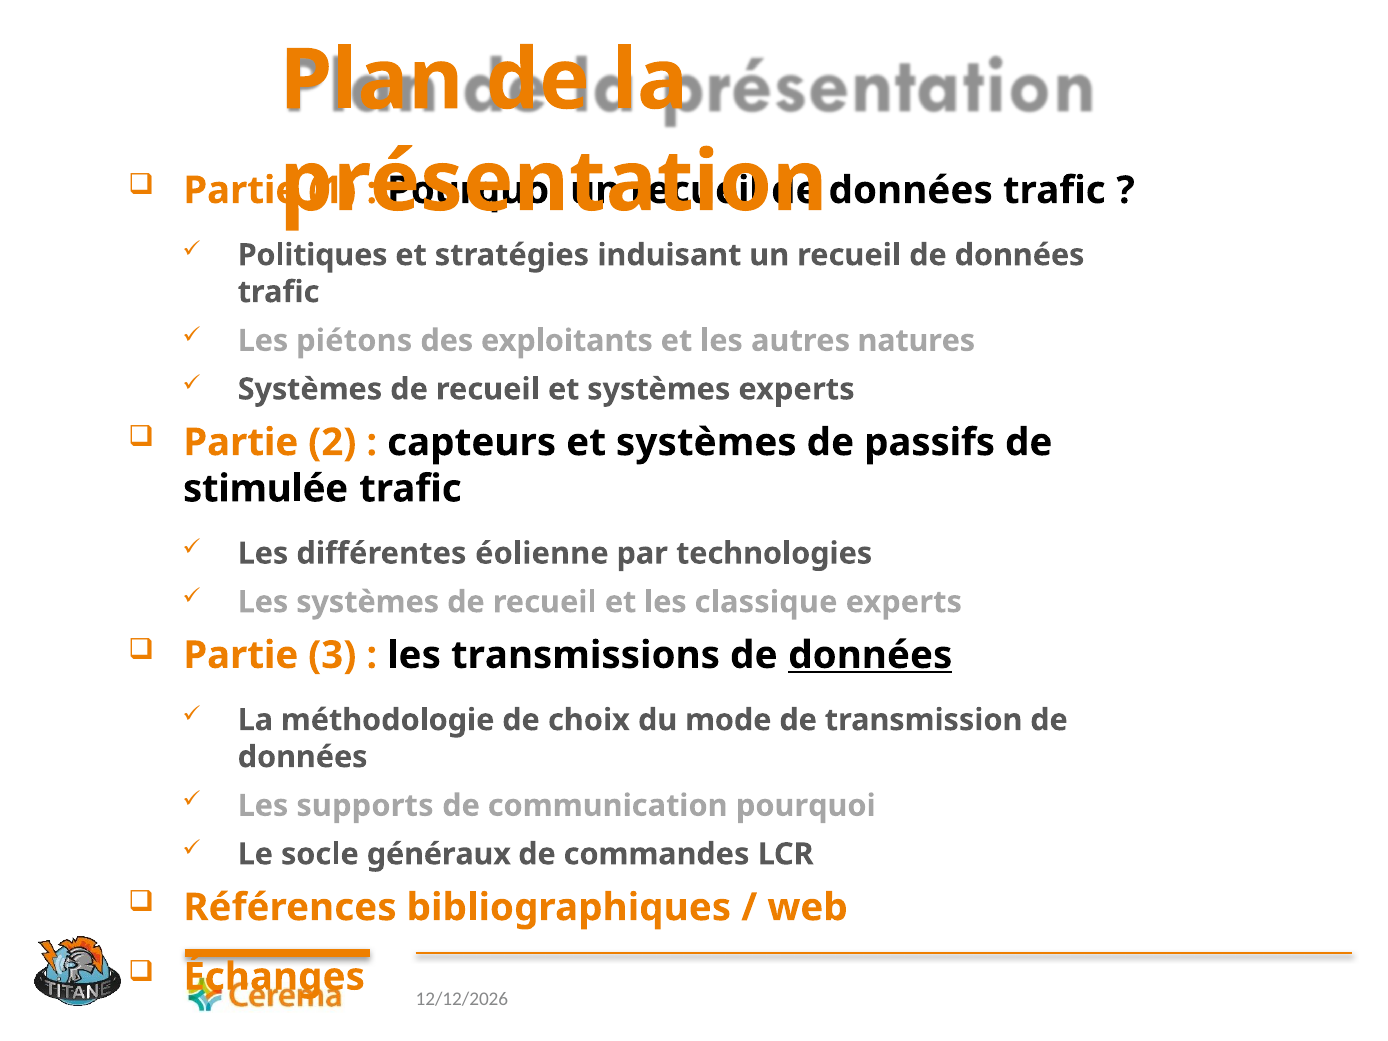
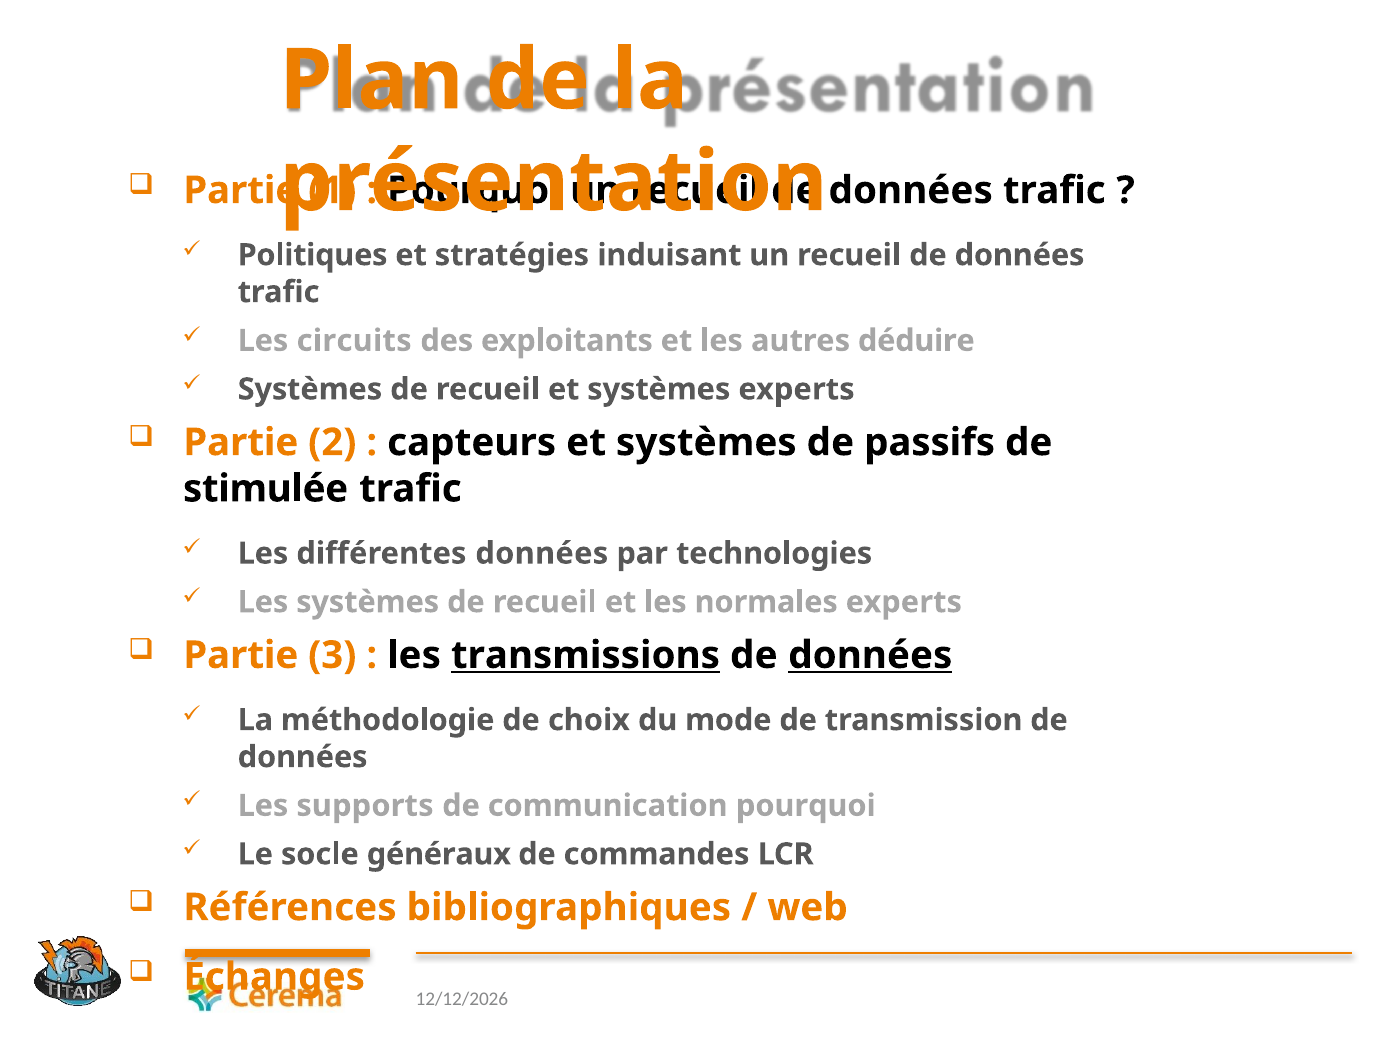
piétons: piétons -> circuits
natures: natures -> déduire
différentes éolienne: éolienne -> données
classique: classique -> normales
transmissions underline: none -> present
